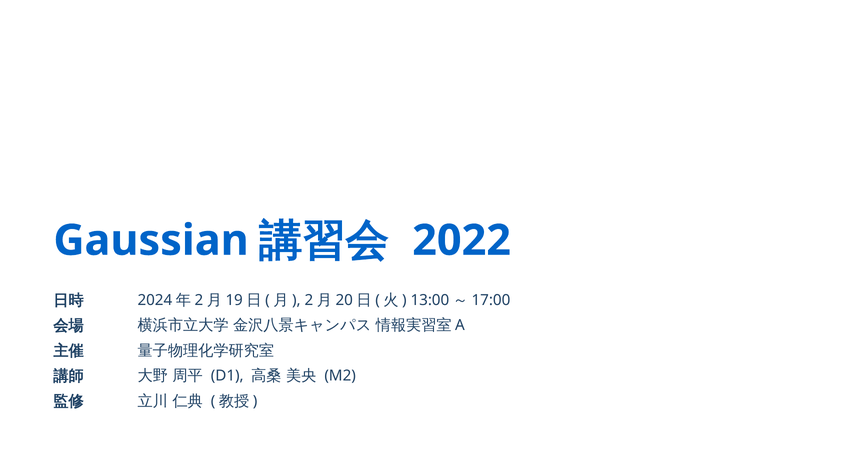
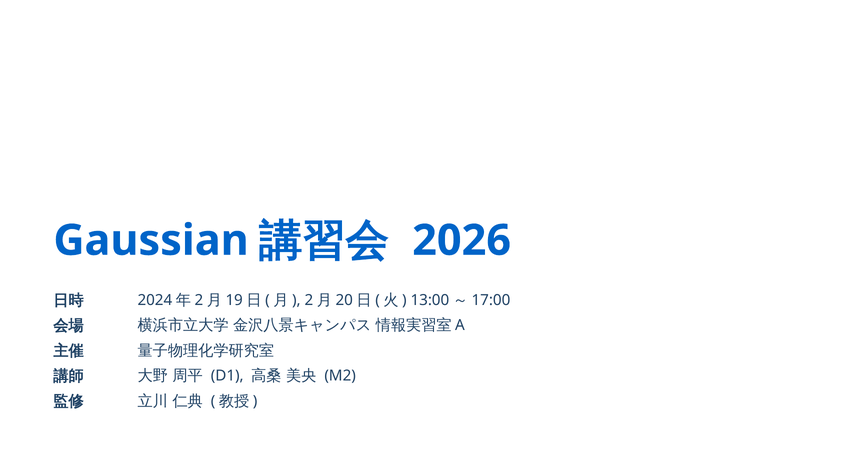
2022: 2022 -> 2026
